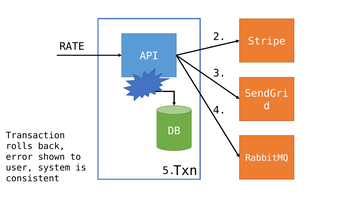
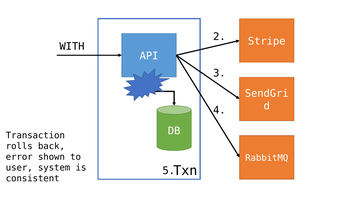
RATE: RATE -> WITH
